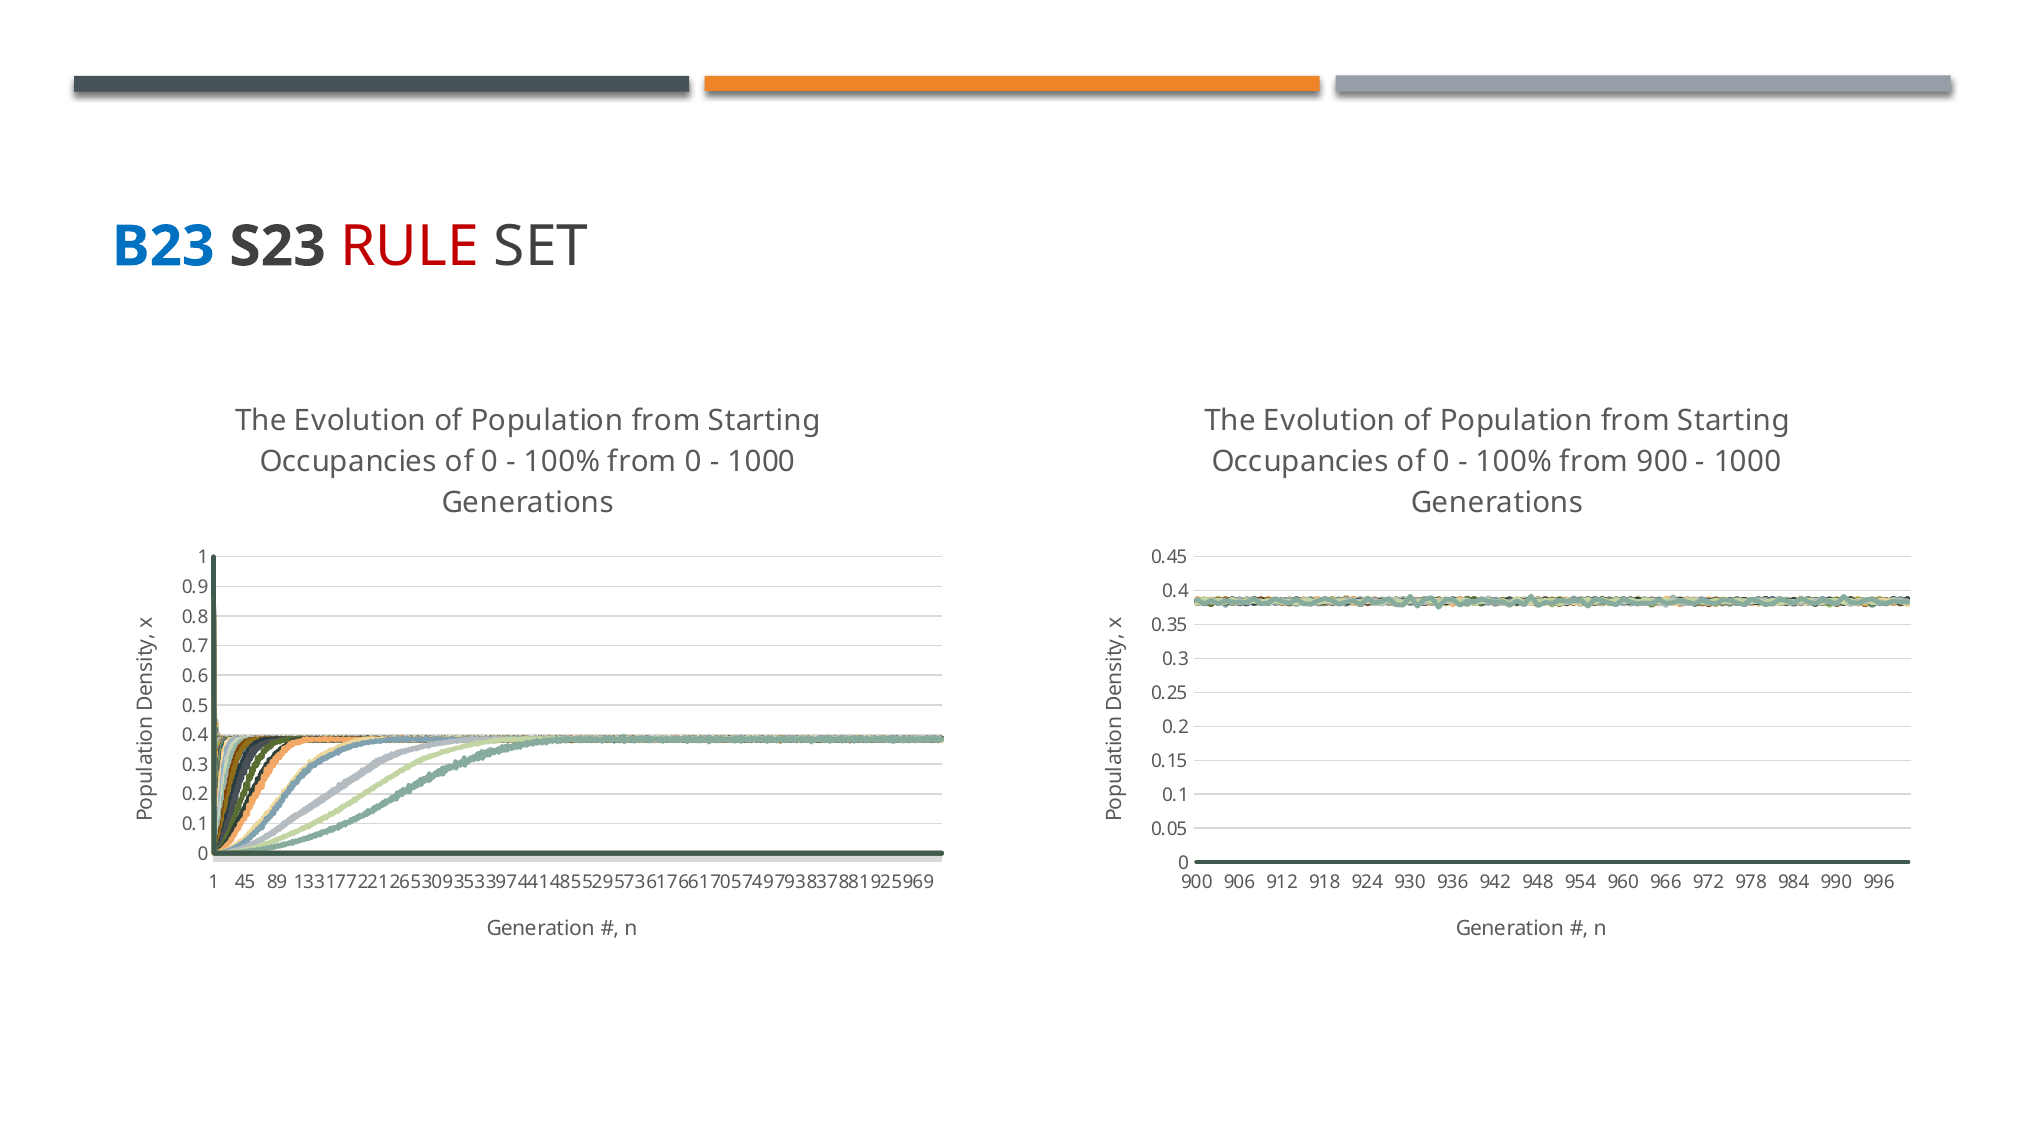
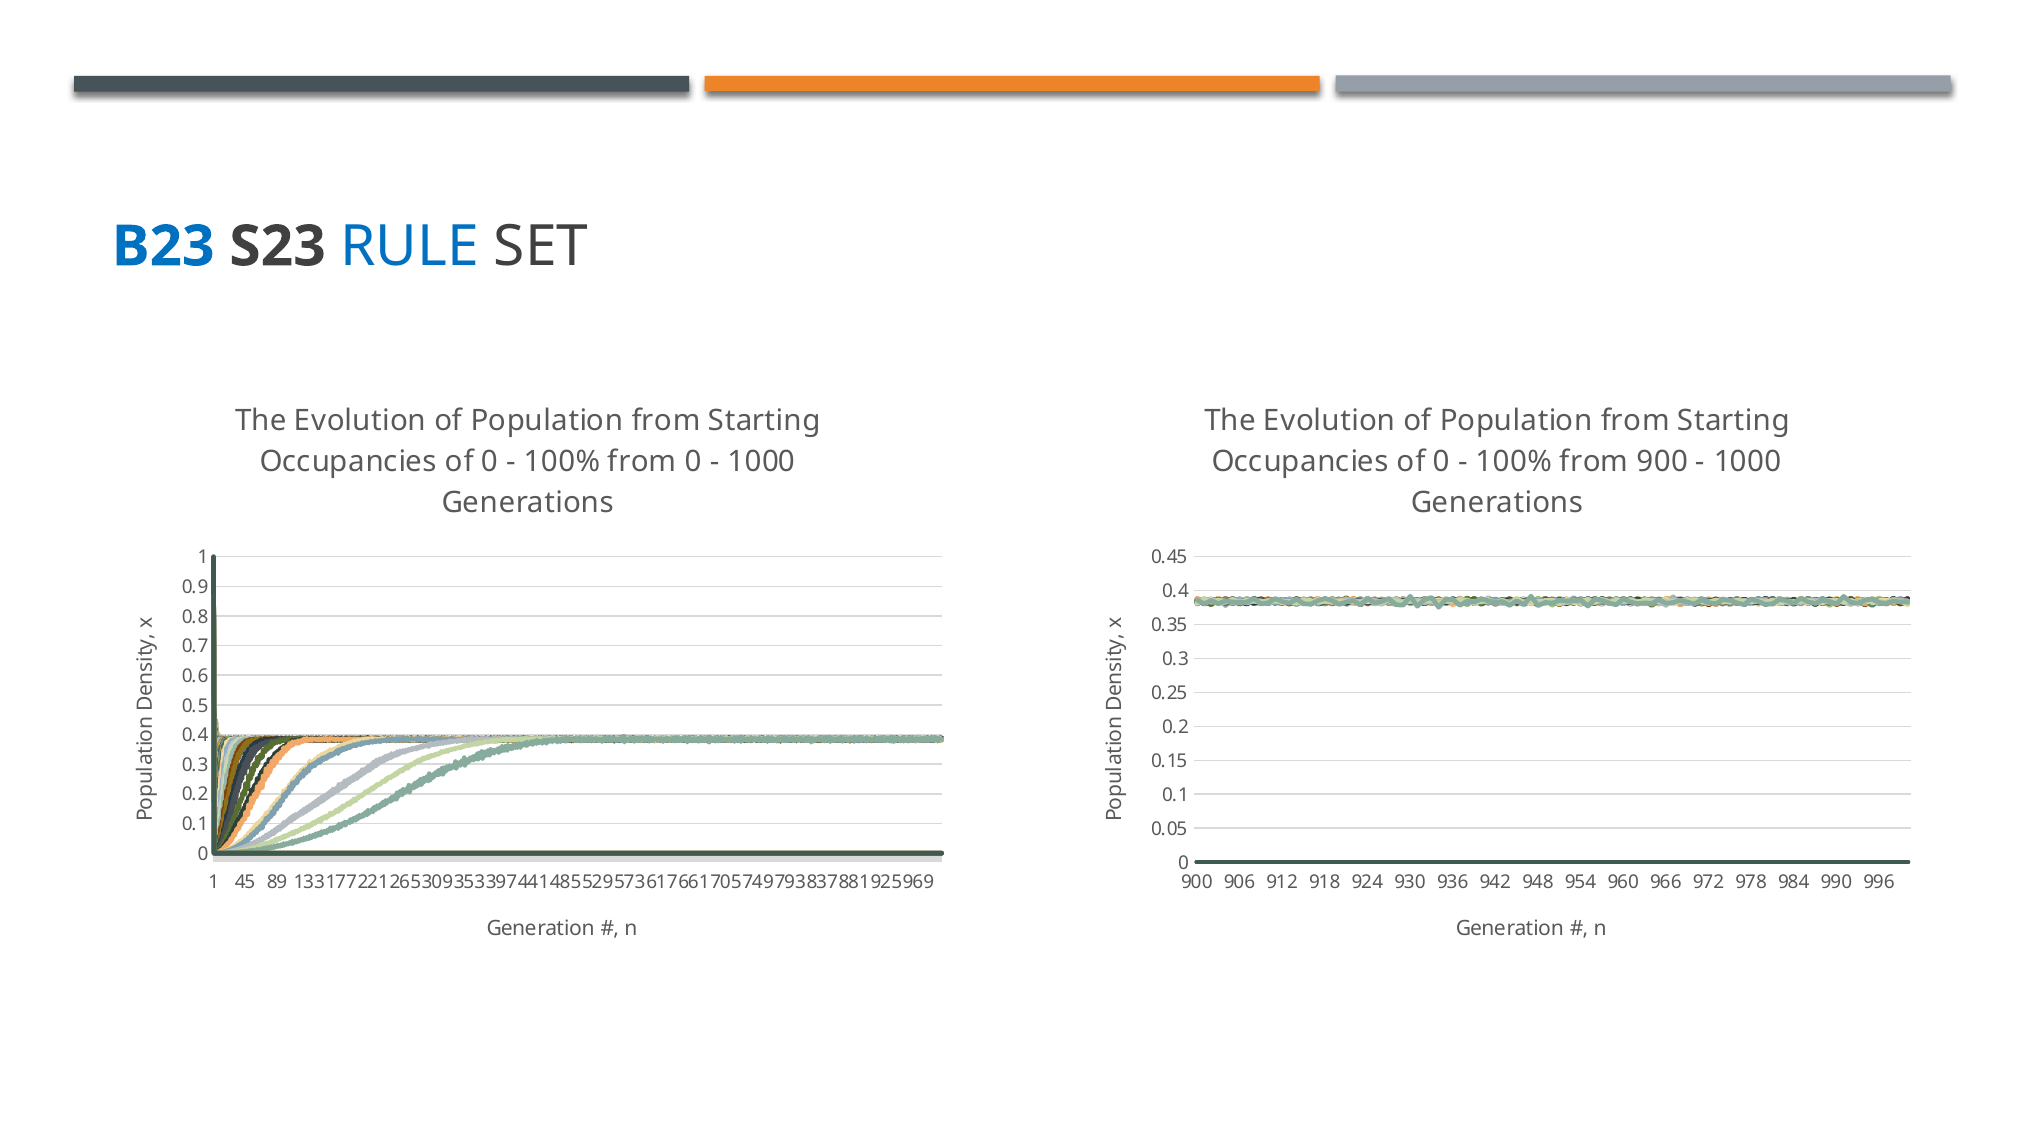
RULE colour: red -> blue
